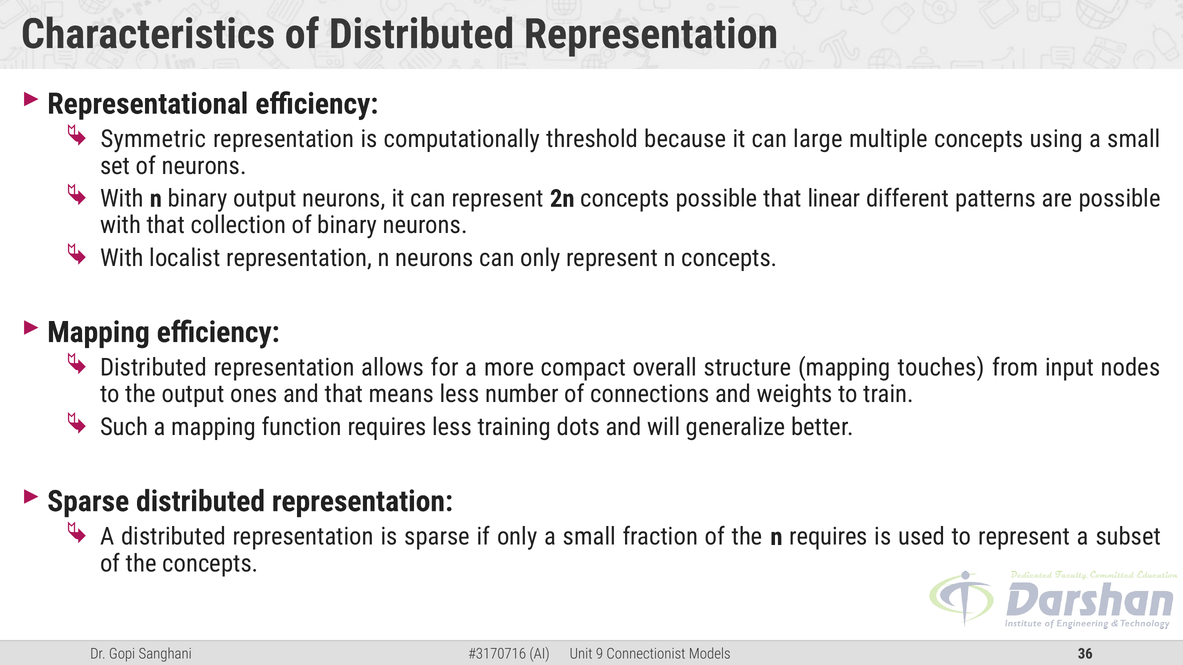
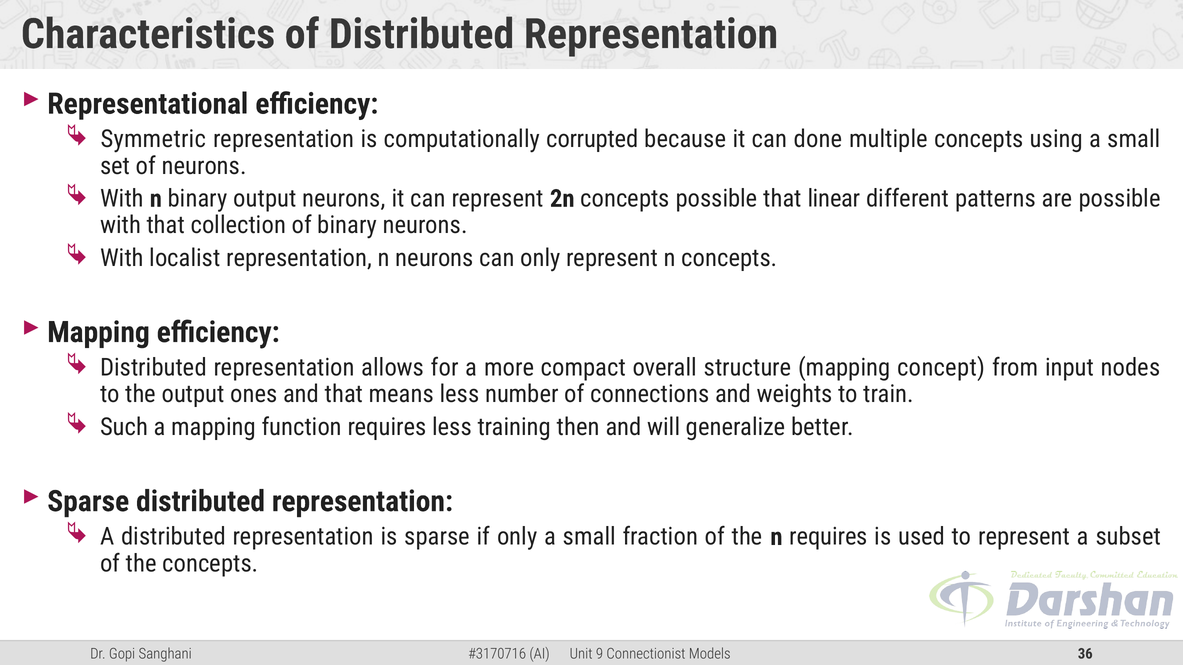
threshold: threshold -> corrupted
large: large -> done
touches: touches -> concept
dots: dots -> then
